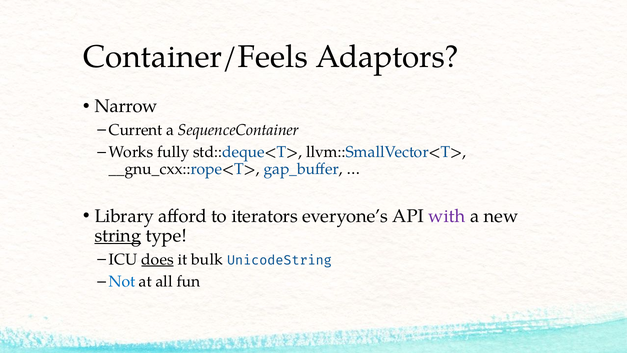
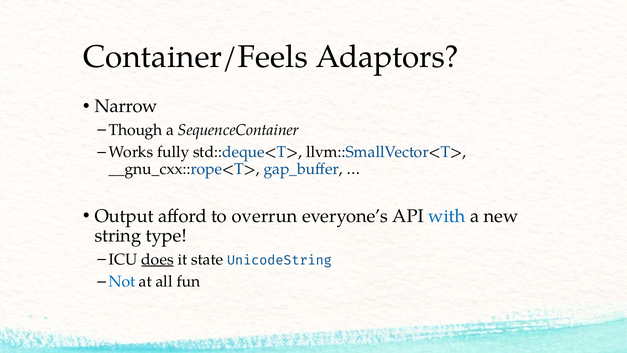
Current: Current -> Though
Library: Library -> Output
iterators: iterators -> overrun
with colour: purple -> blue
string underline: present -> none
bulk: bulk -> state
